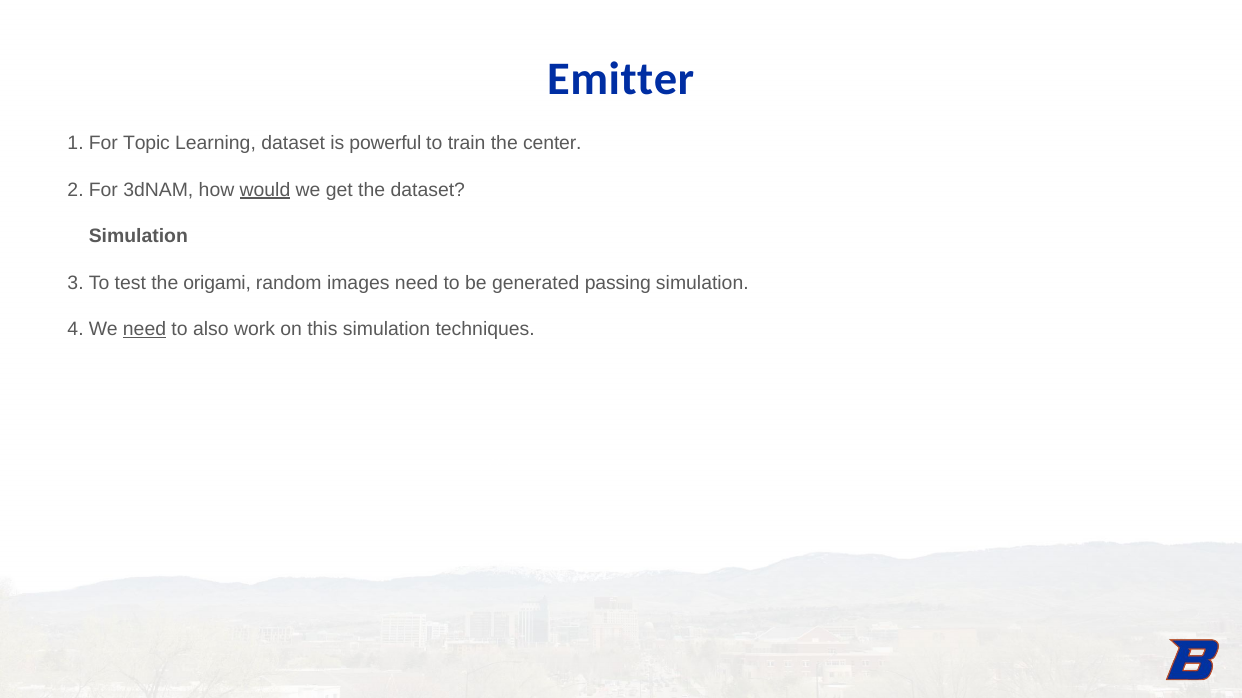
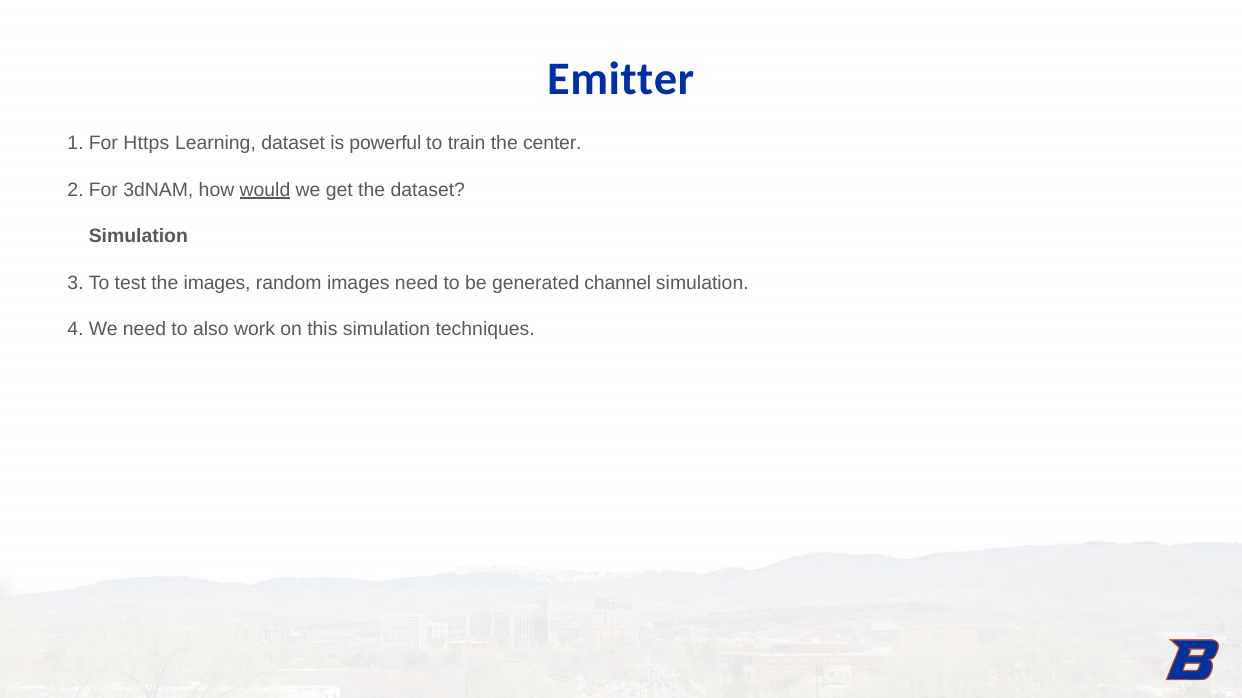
Topic: Topic -> Https
the origami: origami -> images
passing: passing -> channel
need at (145, 330) underline: present -> none
